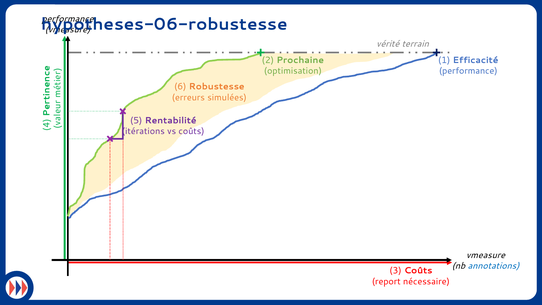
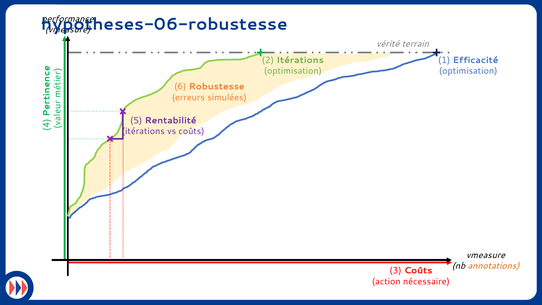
2 Prochaine: Prochaine -> Itérations
performance at (468, 71): performance -> optimisation
annotations colour: blue -> orange
report: report -> action
